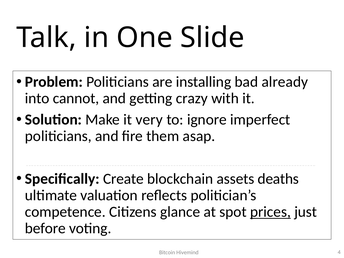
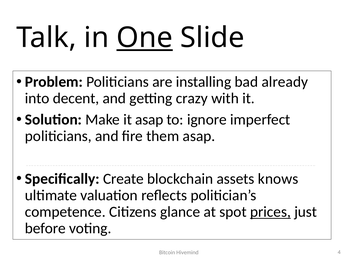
One underline: none -> present
cannot: cannot -> decent
it very: very -> asap
deaths: deaths -> knows
